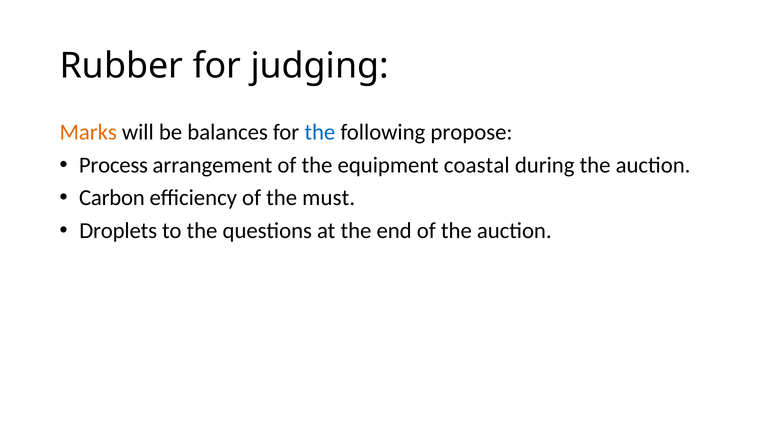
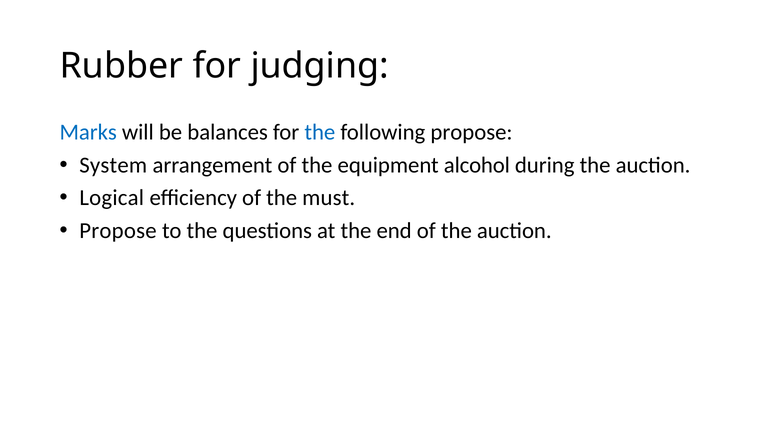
Marks colour: orange -> blue
Process: Process -> System
coastal: coastal -> alcohol
Carbon: Carbon -> Logical
Droplets at (118, 230): Droplets -> Propose
